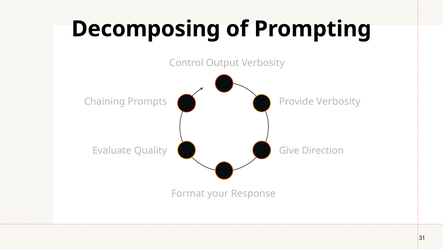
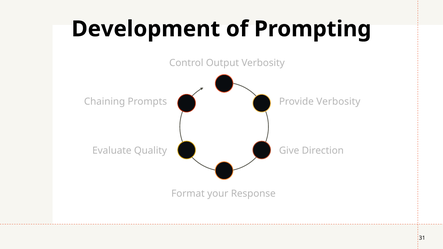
Decomposing: Decomposing -> Development
